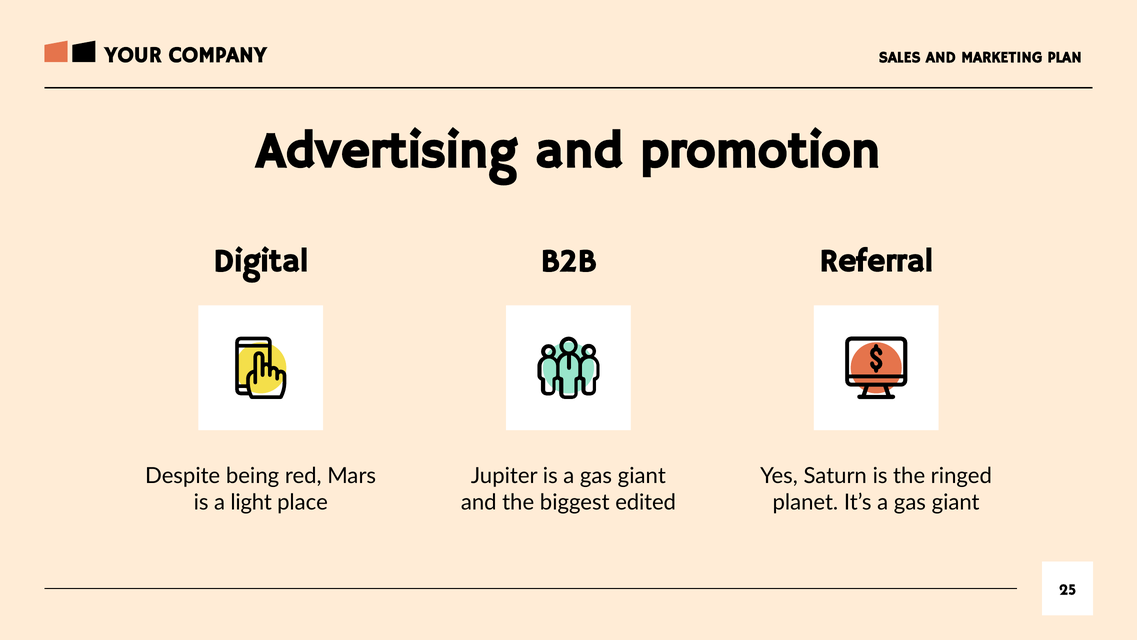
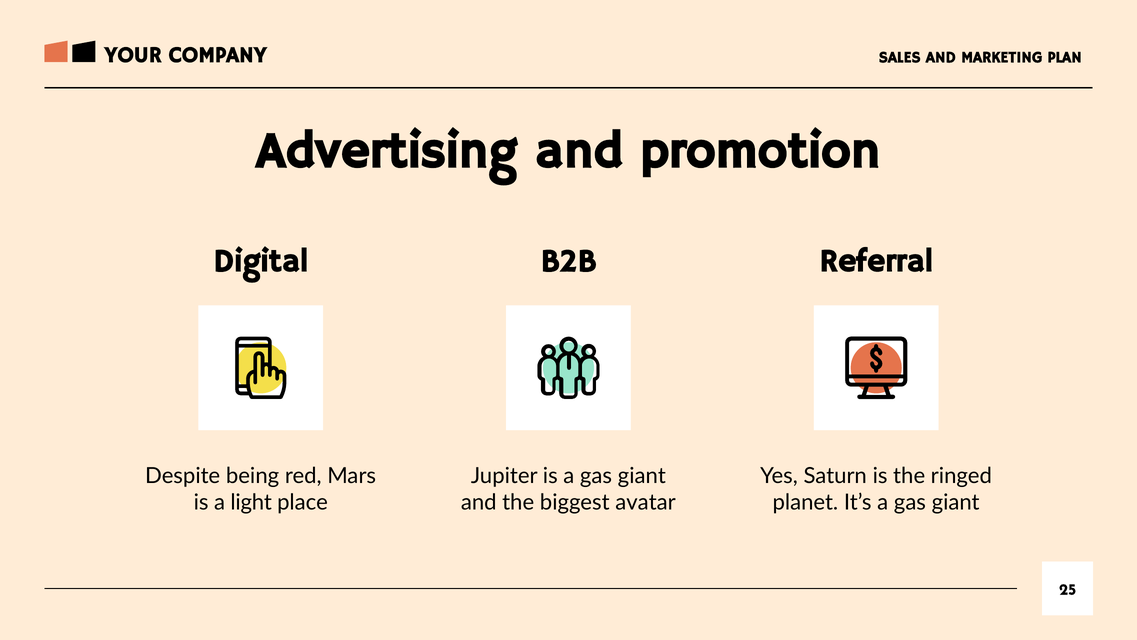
edited: edited -> avatar
